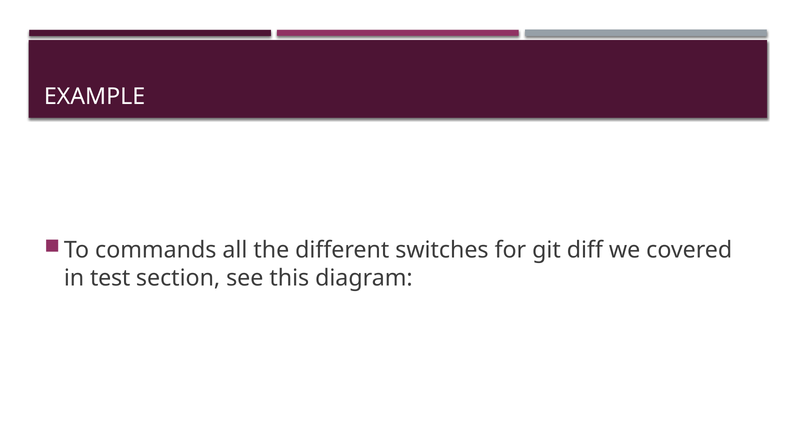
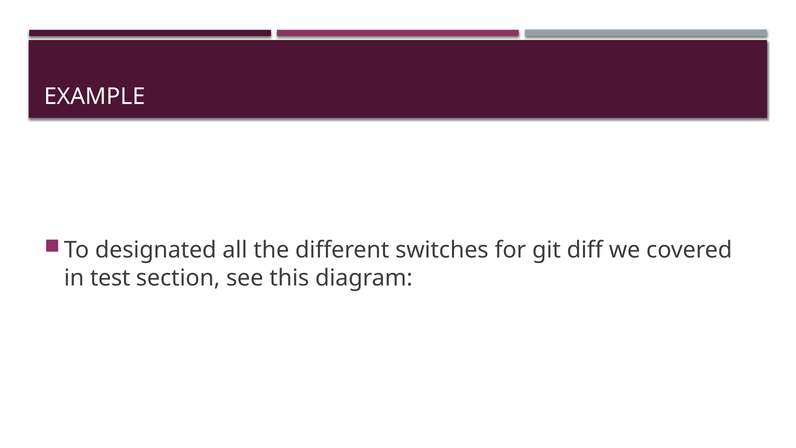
commands: commands -> designated
